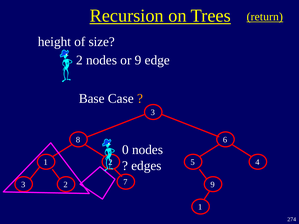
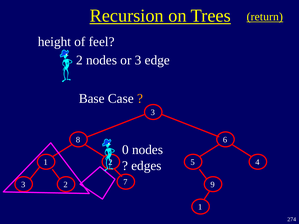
size: size -> feel
or 9: 9 -> 3
